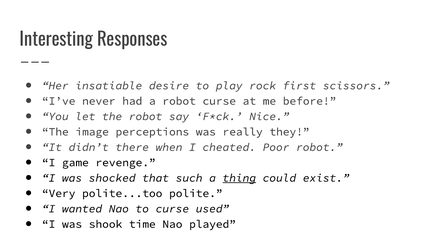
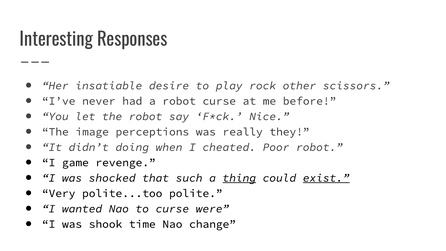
first: first -> other
there: there -> doing
exist underline: none -> present
used: used -> were
played: played -> change
